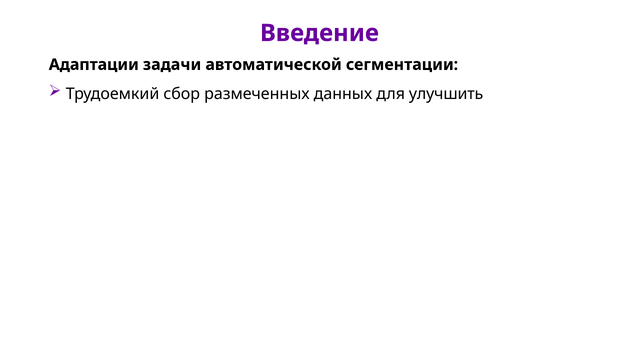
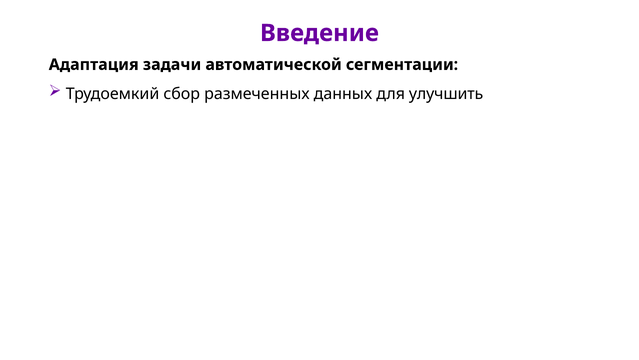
Адаптации: Адаптации -> Адаптация
